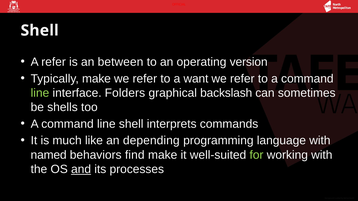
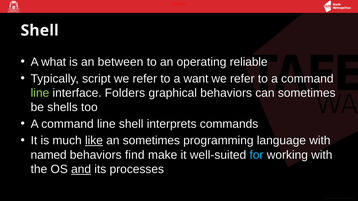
A refer: refer -> what
version: version -> reliable
Typically make: make -> script
graphical backslash: backslash -> behaviors
like underline: none -> present
an depending: depending -> sometimes
for colour: light green -> light blue
